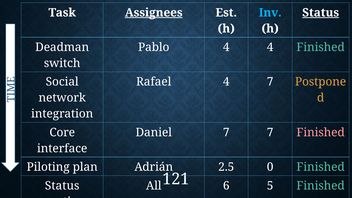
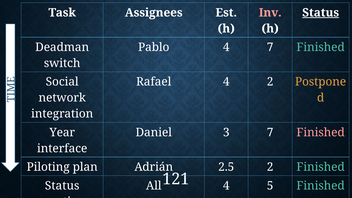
Assignees underline: present -> none
Inv colour: light blue -> pink
4 4: 4 -> 7
4 7: 7 -> 2
Core: Core -> Year
Daniel 7: 7 -> 3
2.5 0: 0 -> 2
All 6: 6 -> 4
